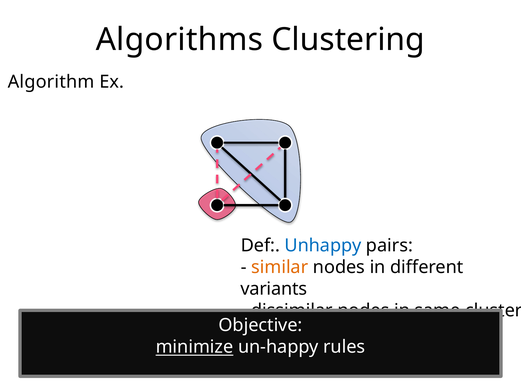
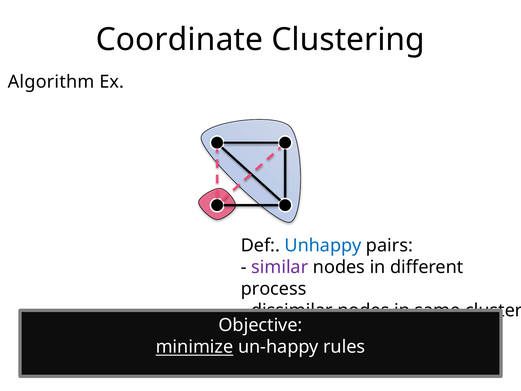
Algorithms: Algorithms -> Coordinate
similar colour: orange -> purple
variants: variants -> process
